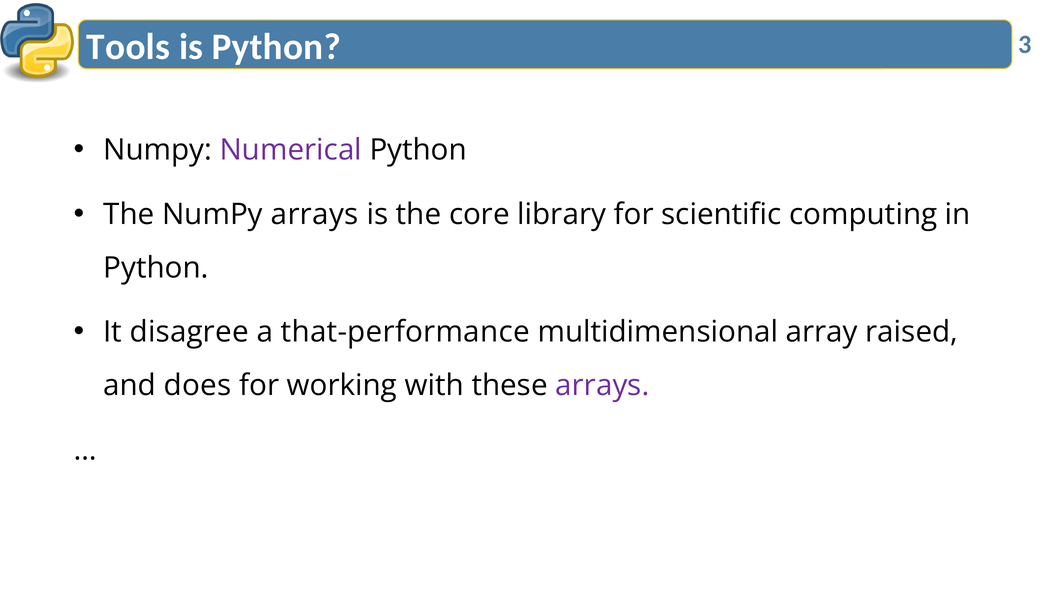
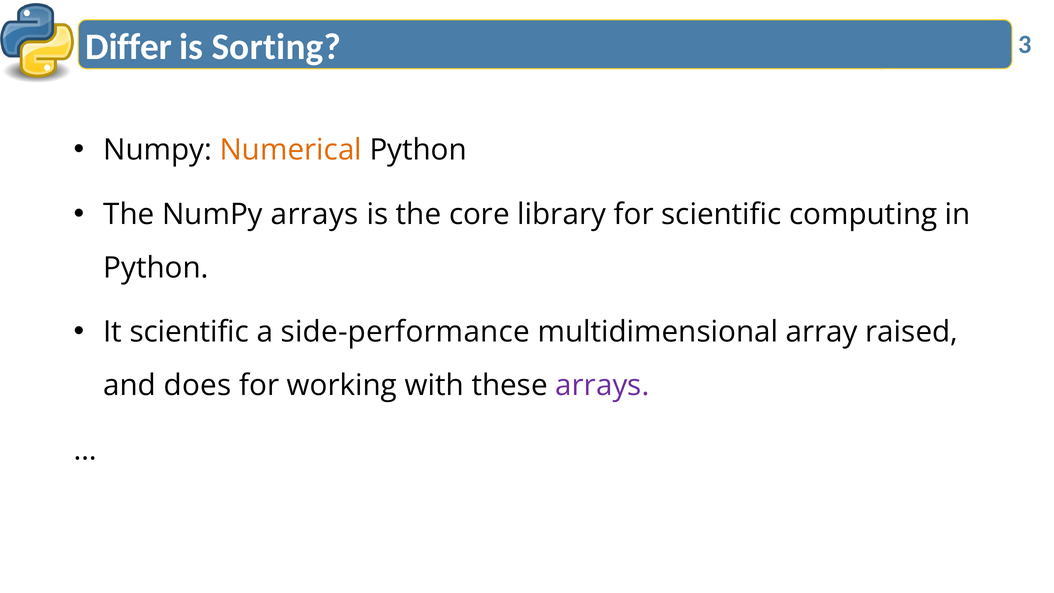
Tools: Tools -> Differ
is Python: Python -> Sorting
Numerical colour: purple -> orange
It disagree: disagree -> scientific
that-performance: that-performance -> side-performance
